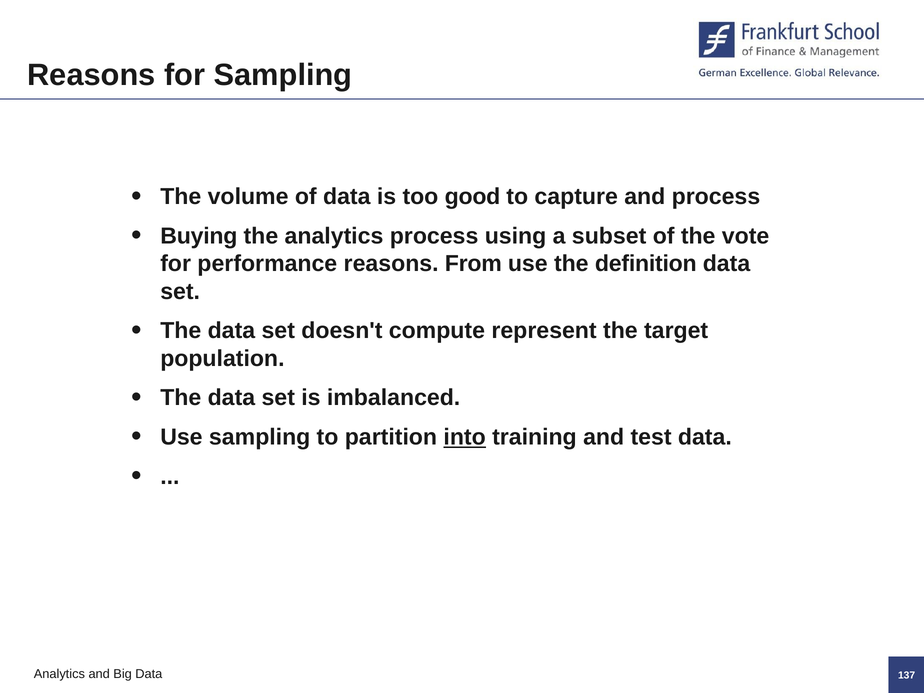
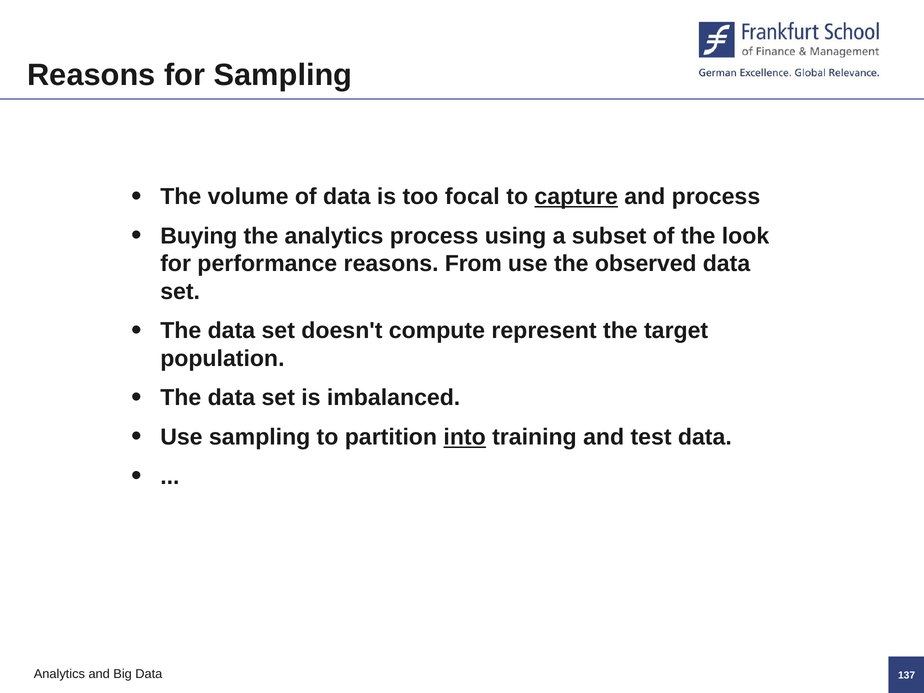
good: good -> focal
capture underline: none -> present
vote: vote -> look
definition: definition -> observed
